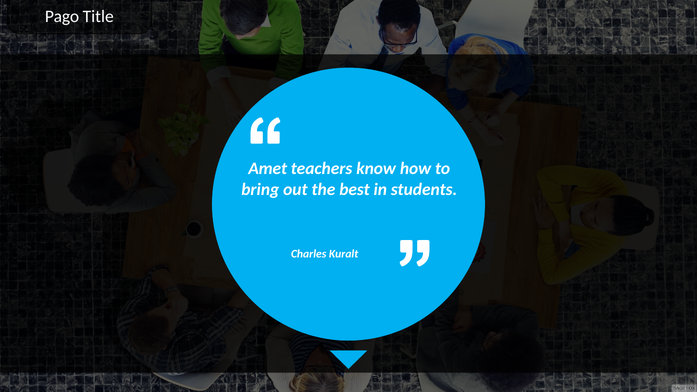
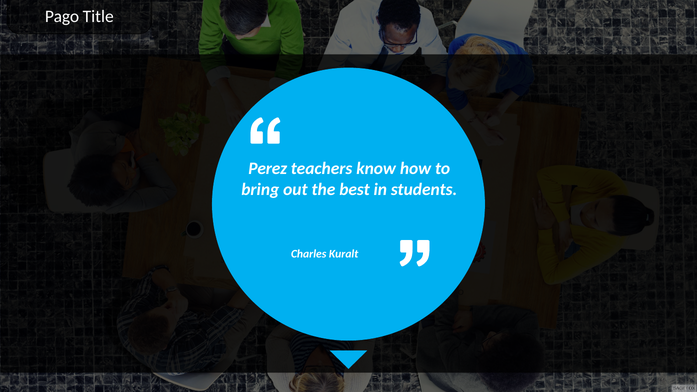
Amet: Amet -> Perez
